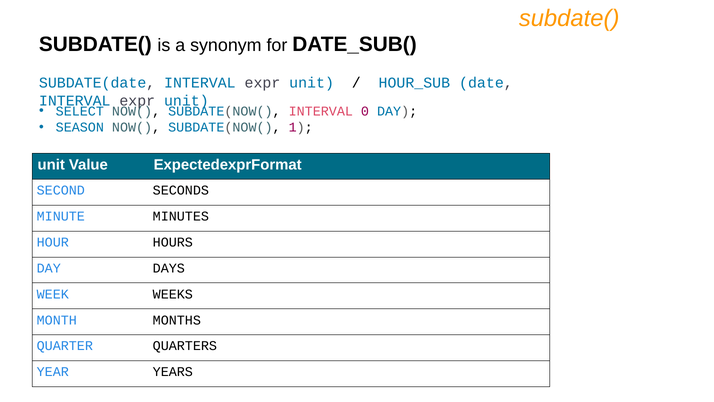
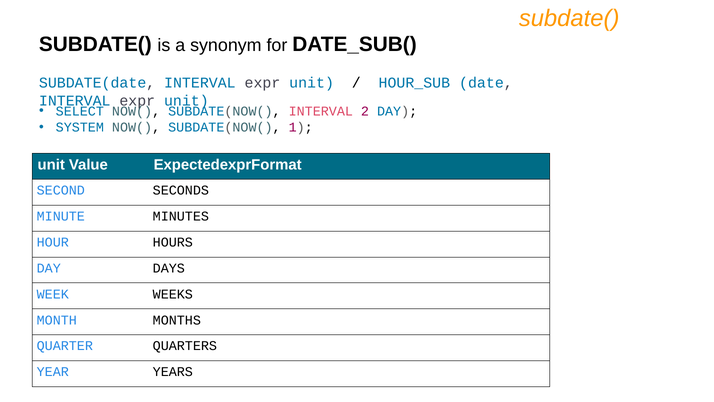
0: 0 -> 2
SEASON: SEASON -> SYSTEM
